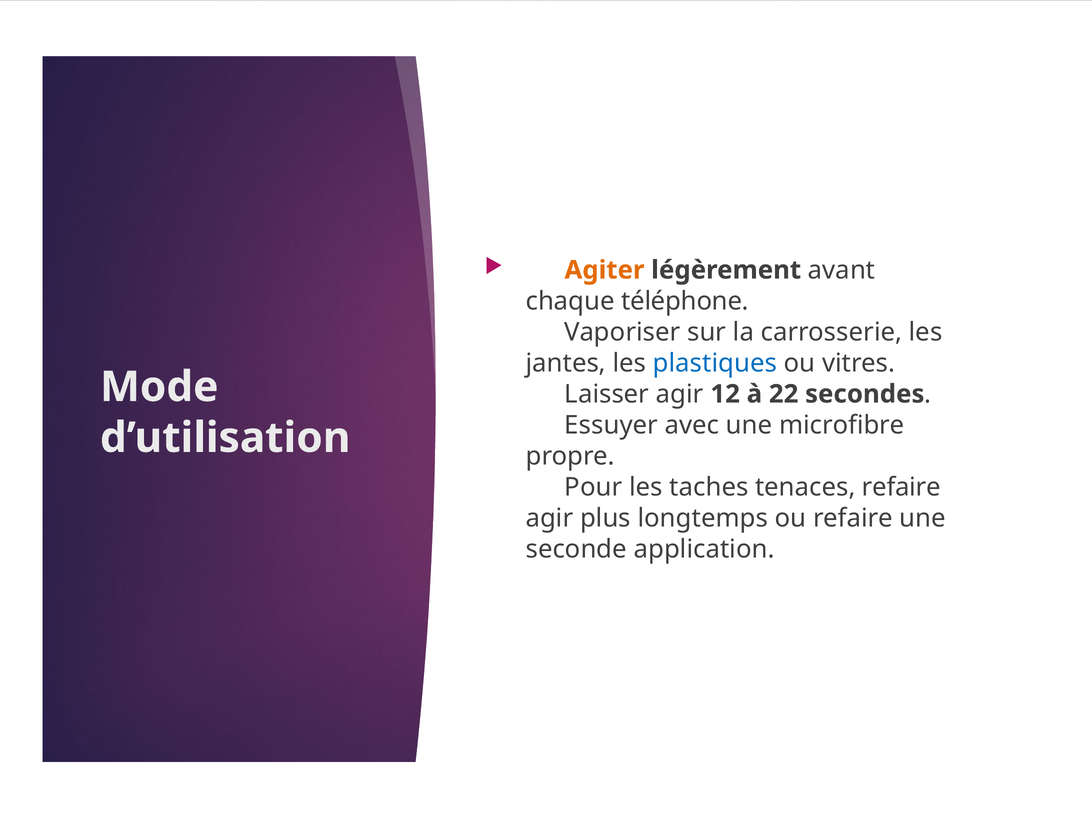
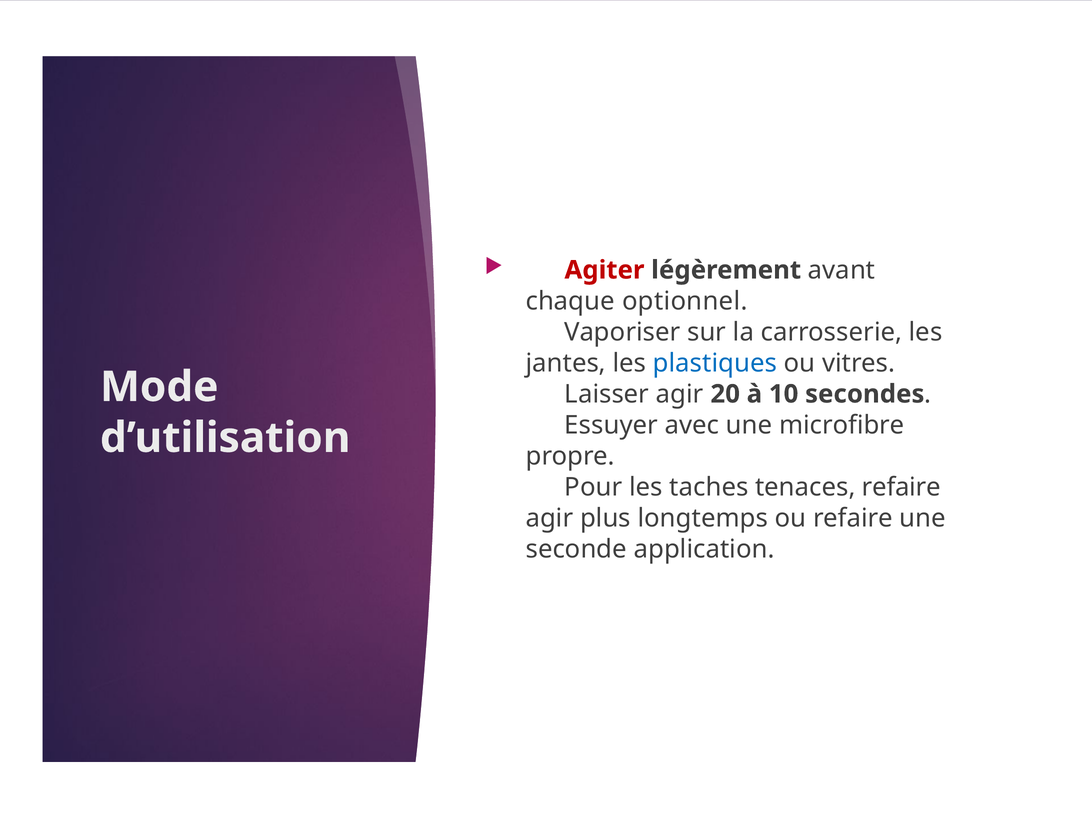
Agiter colour: orange -> red
téléphone: téléphone -> optionnel
12: 12 -> 20
22: 22 -> 10
